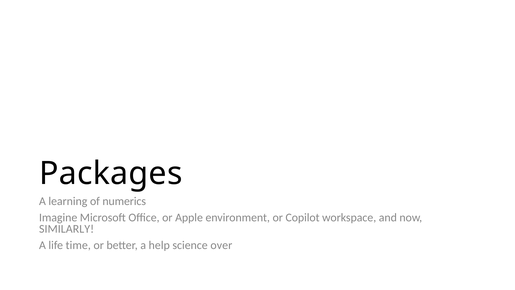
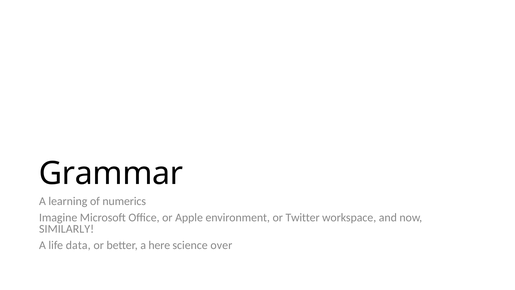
Packages: Packages -> Grammar
Copilot: Copilot -> Twitter
time: time -> data
help: help -> here
